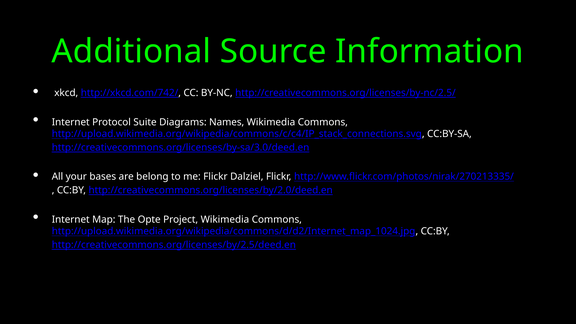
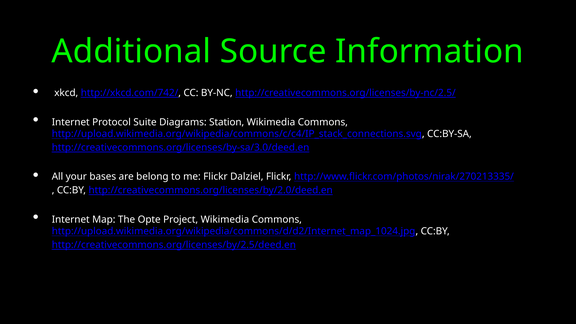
Names: Names -> Station
